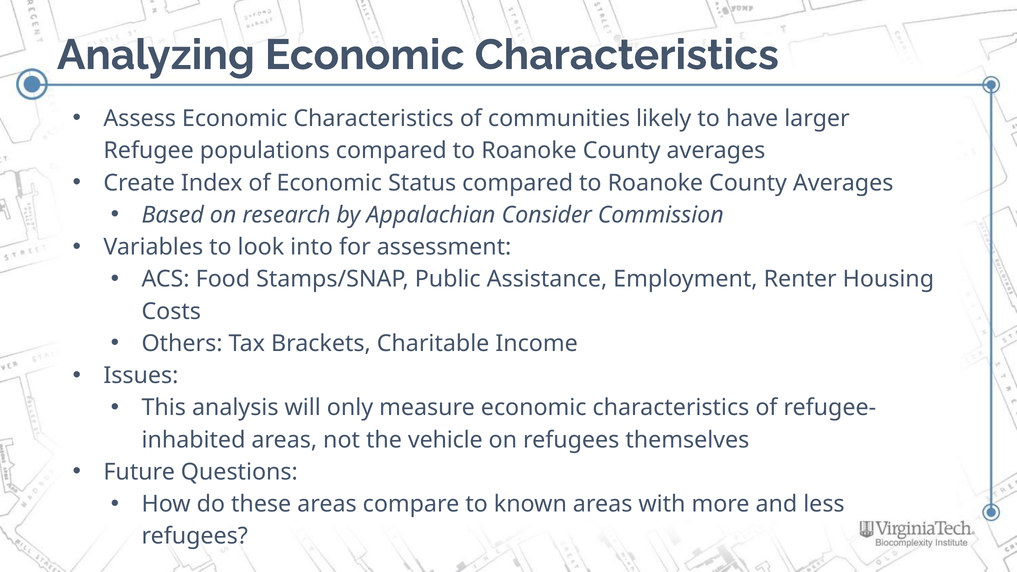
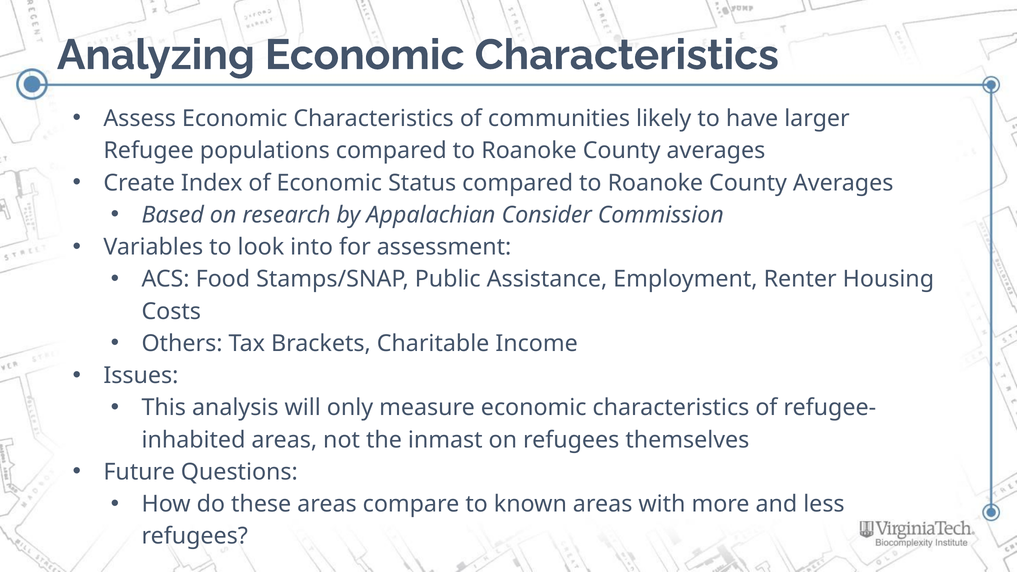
vehicle: vehicle -> inmast
